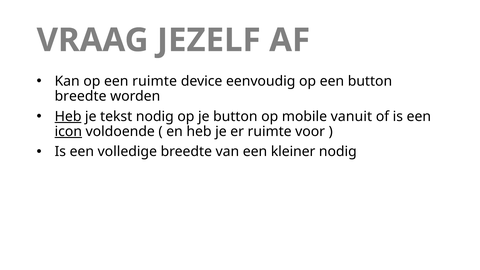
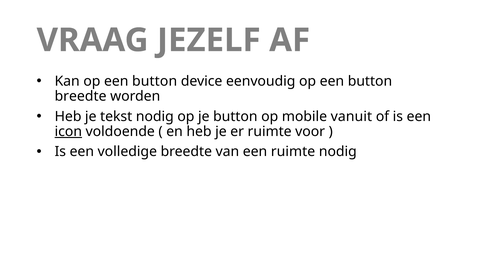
Kan op een ruimte: ruimte -> button
Heb at (68, 116) underline: present -> none
een kleiner: kleiner -> ruimte
